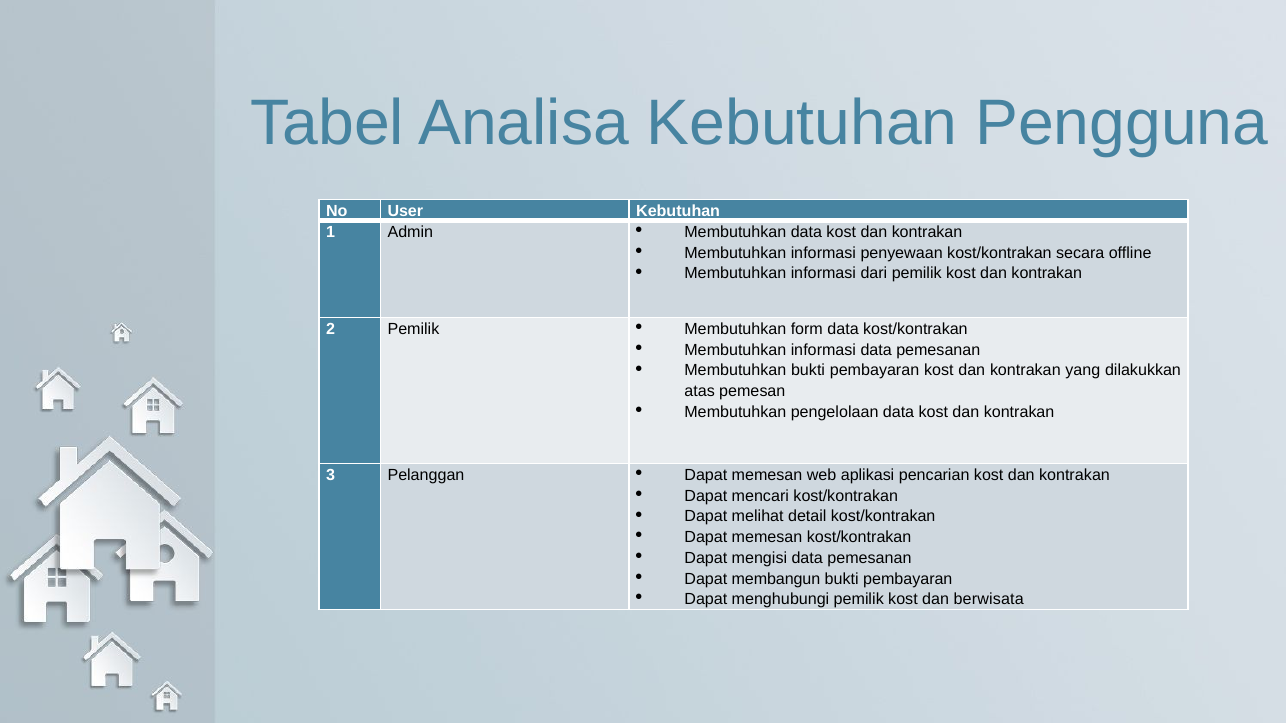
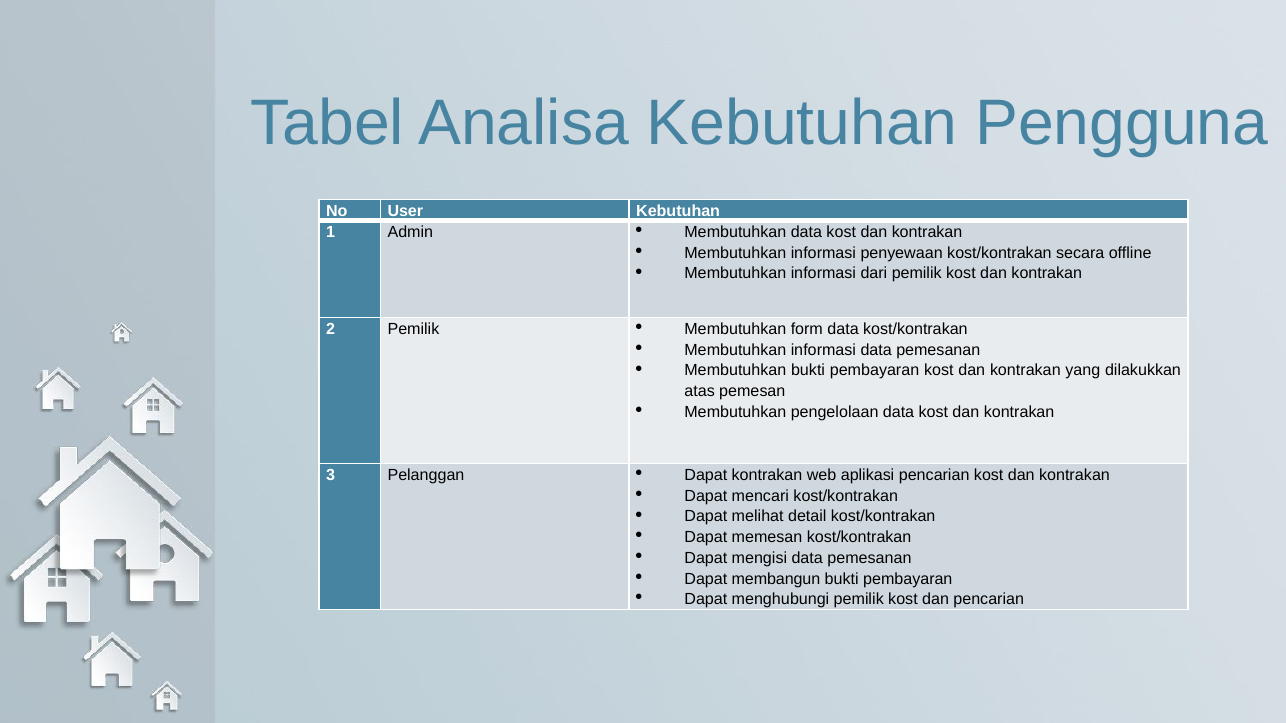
memesan at (767, 476): memesan -> kontrakan
dan berwisata: berwisata -> pencarian
